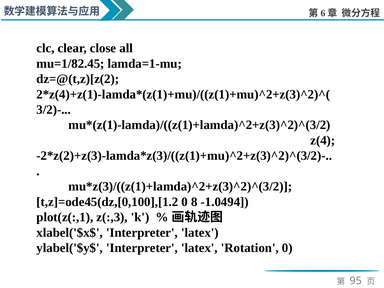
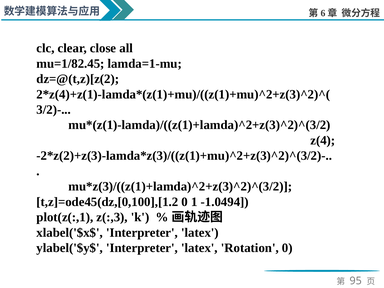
8: 8 -> 1
